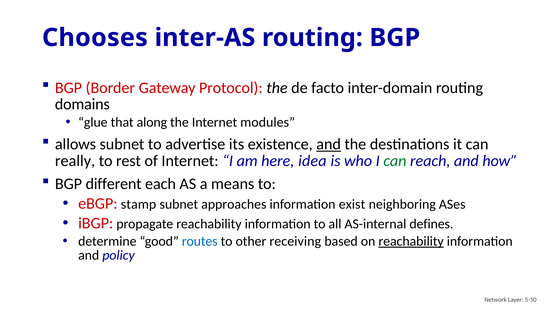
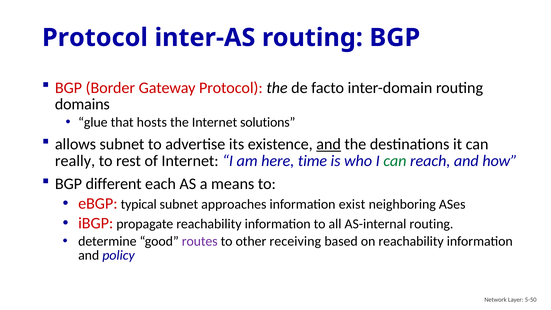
Chooses at (95, 38): Chooses -> Protocol
along: along -> hosts
modules: modules -> solutions
idea: idea -> time
stamp: stamp -> typical
AS-internal defines: defines -> routing
routes colour: blue -> purple
reachability at (411, 241) underline: present -> none
